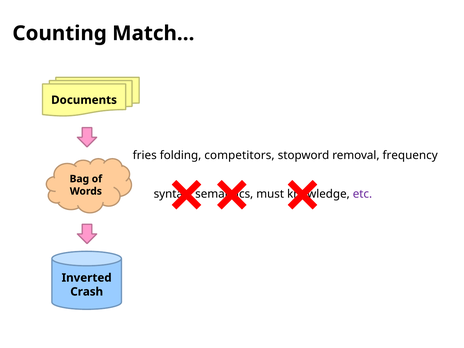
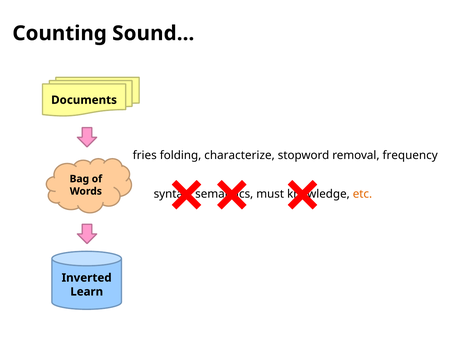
Match…: Match… -> Sound…
competitors: competitors -> characterize
etc colour: purple -> orange
Crash: Crash -> Learn
